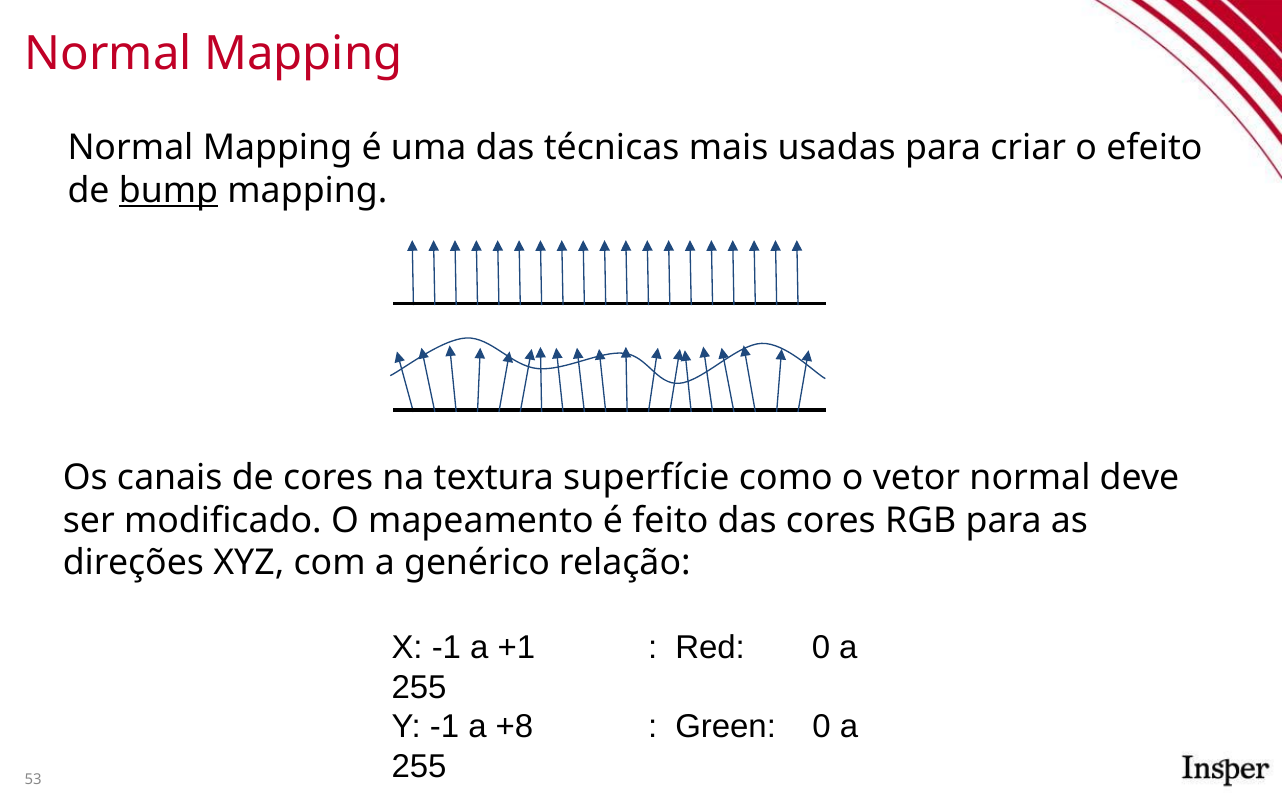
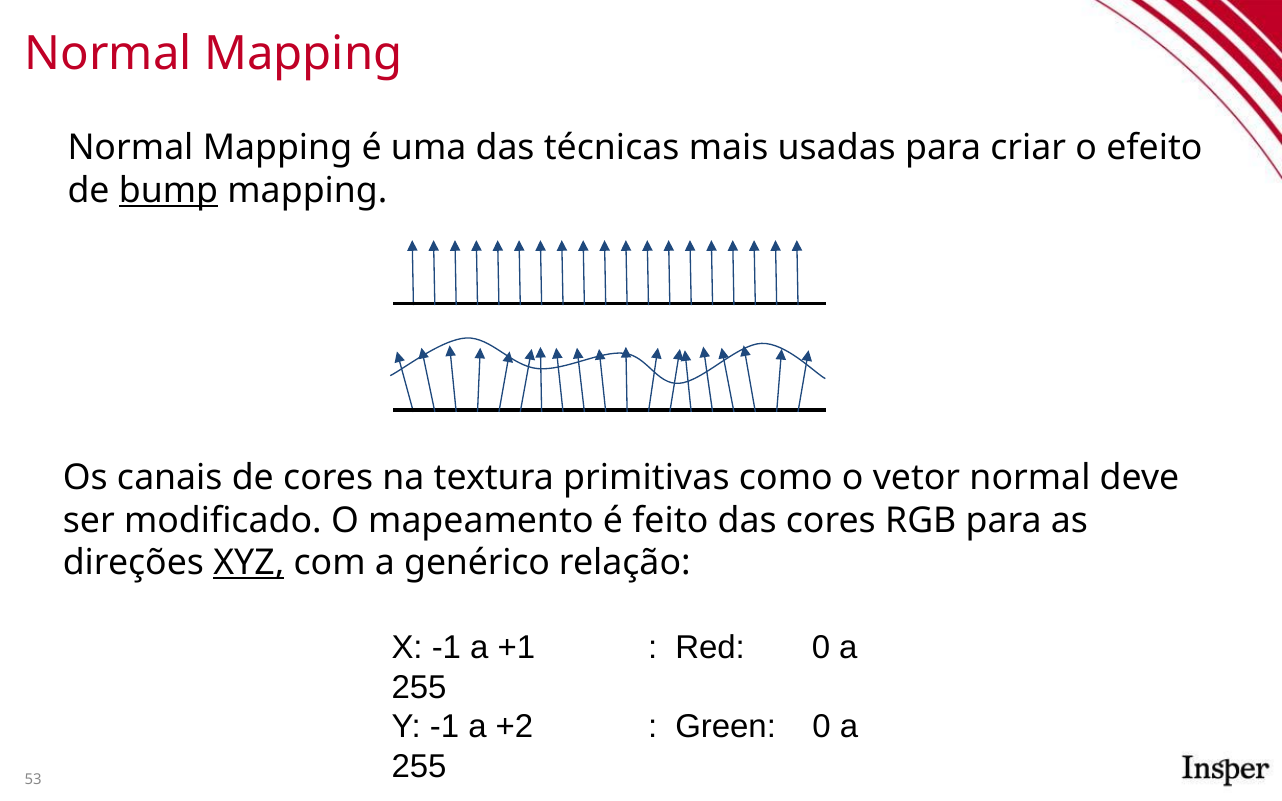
superfície: superfície -> primitivas
XYZ underline: none -> present
+8: +8 -> +2
